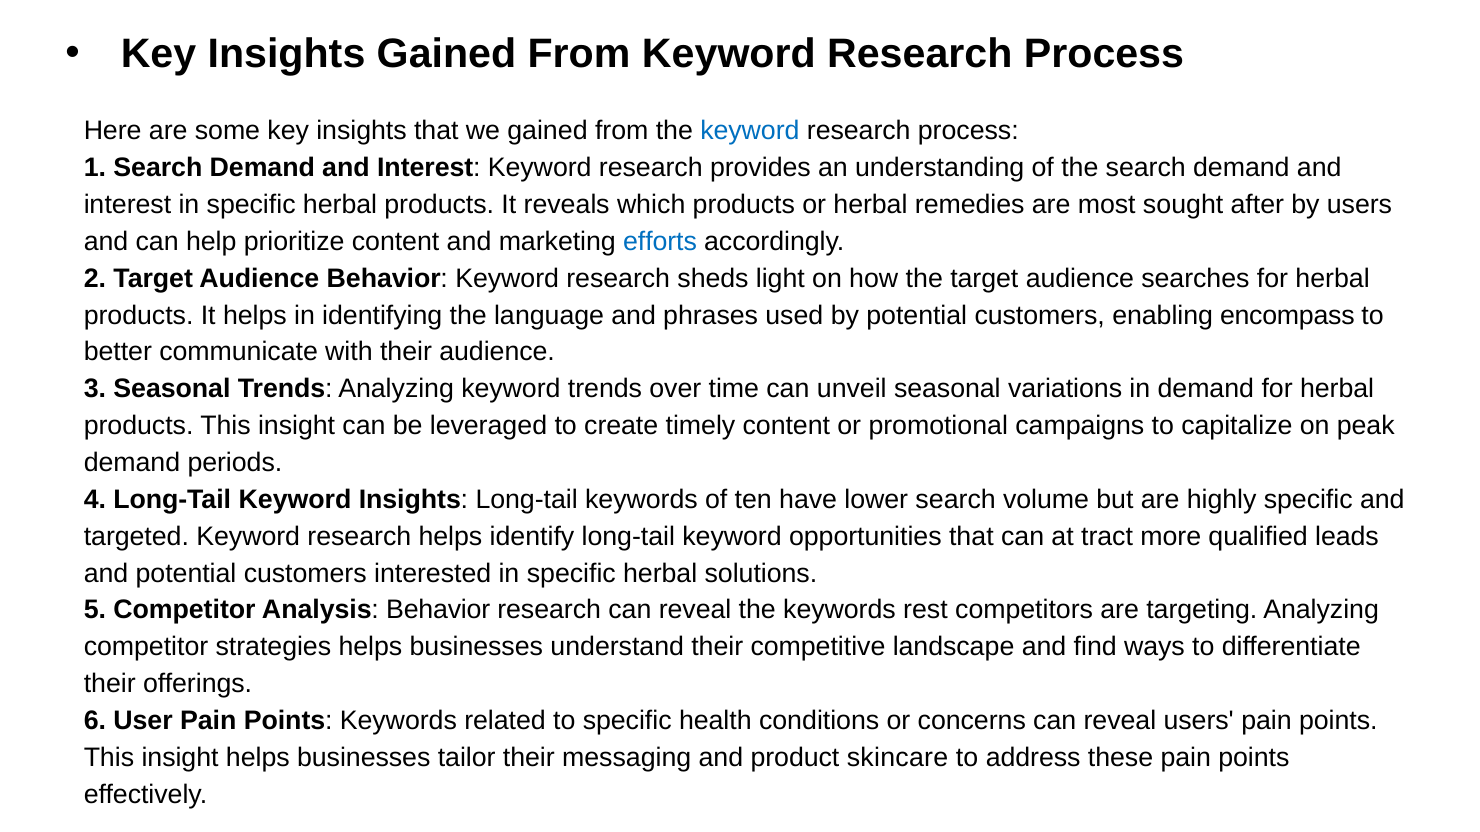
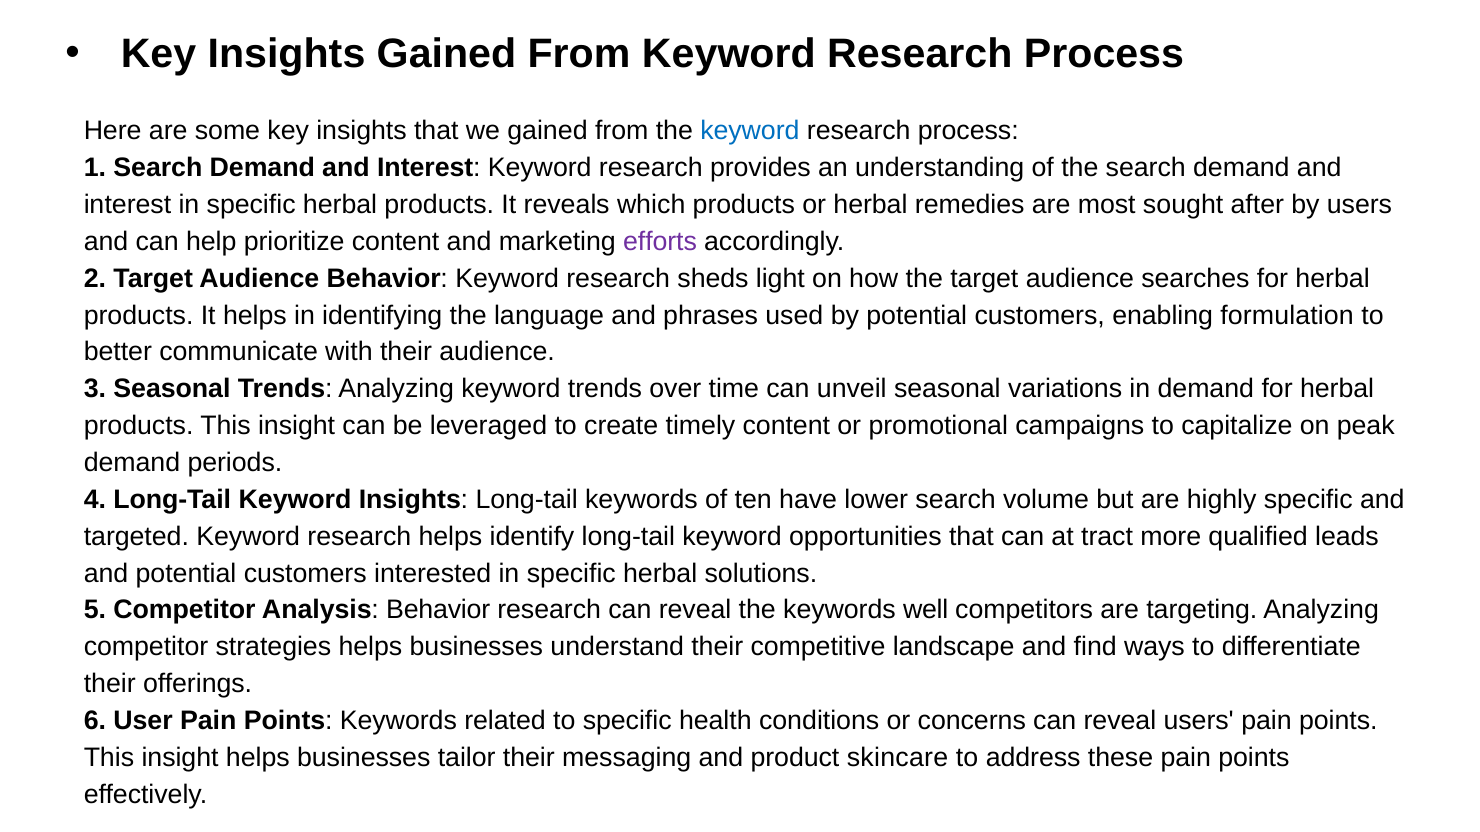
efforts colour: blue -> purple
encompass: encompass -> formulation
rest: rest -> well
